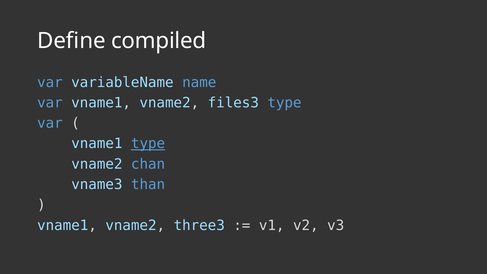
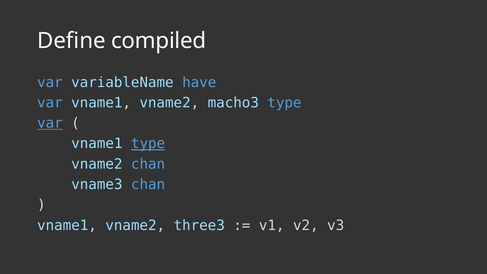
name: name -> have
files3: files3 -> macho3
var at (50, 123) underline: none -> present
vname3 than: than -> chan
